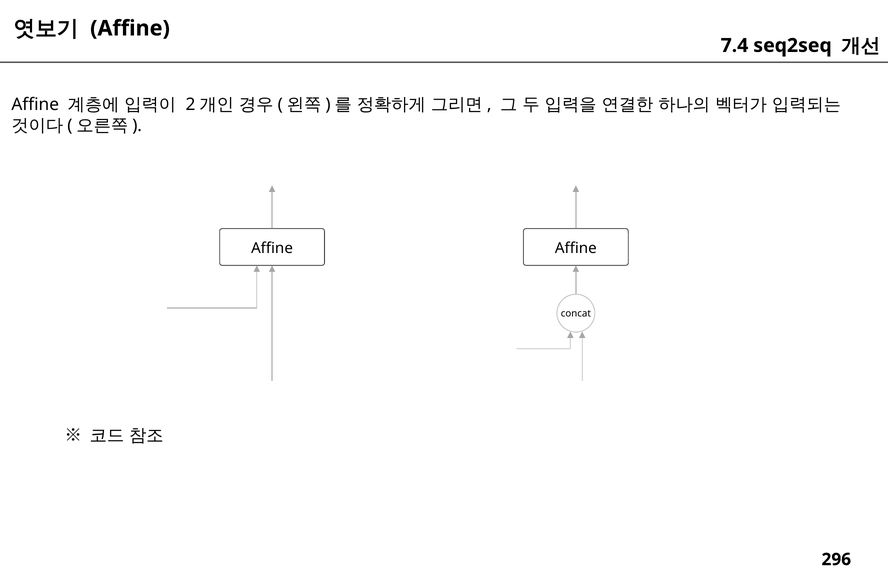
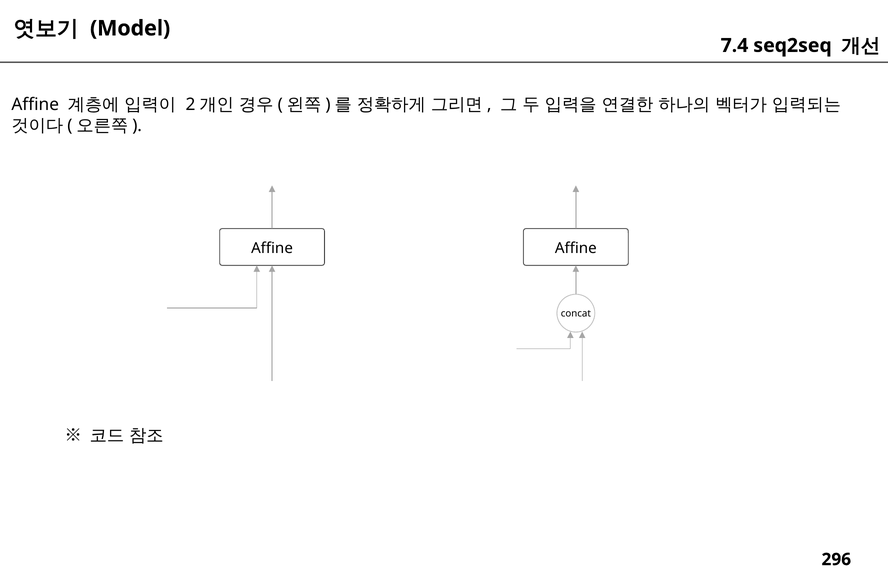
Affine at (130, 28): Affine -> Model
